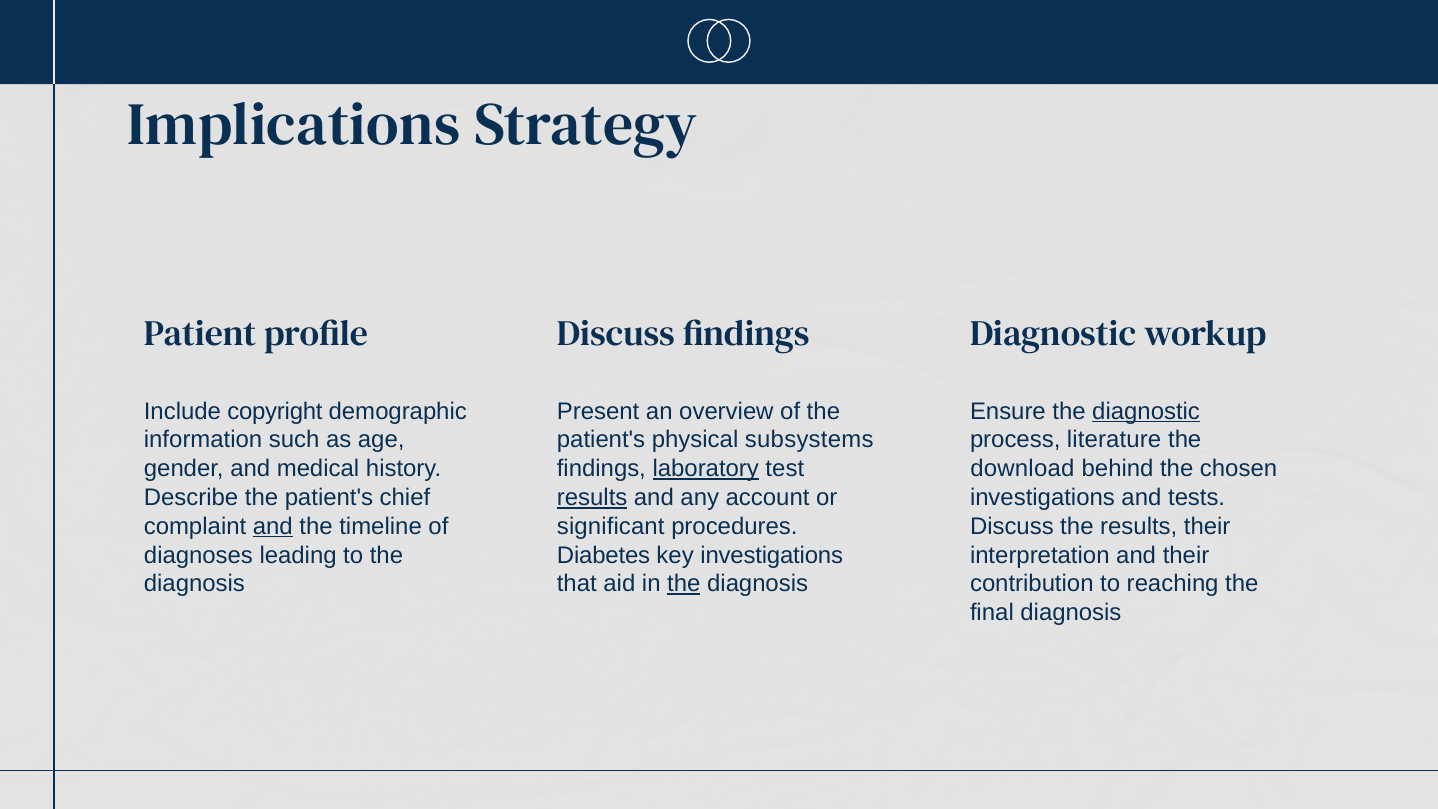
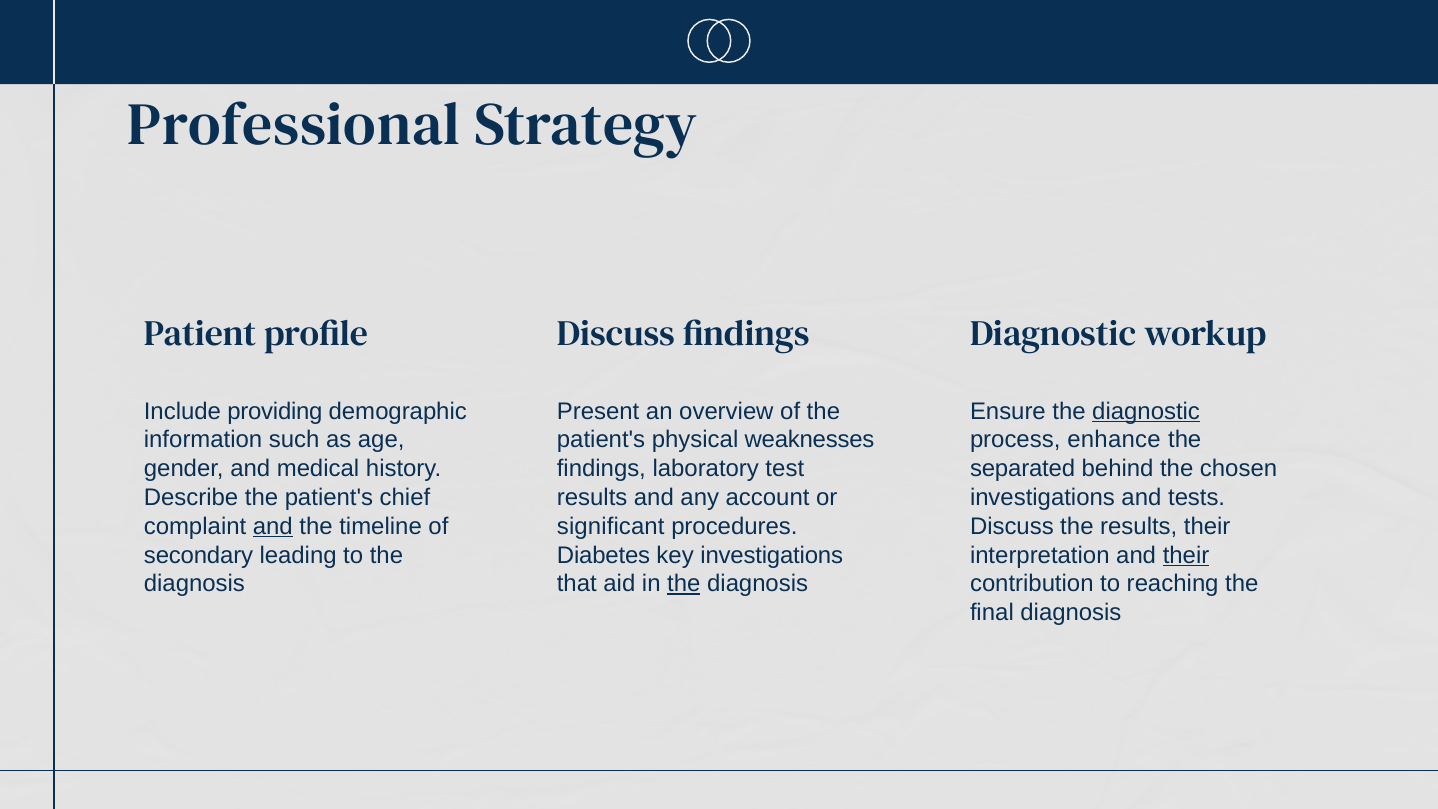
Implications: Implications -> Professional
copyright: copyright -> providing
subsystems: subsystems -> weaknesses
literature: literature -> enhance
laboratory underline: present -> none
download: download -> separated
results at (592, 498) underline: present -> none
diagnoses: diagnoses -> secondary
their at (1186, 555) underline: none -> present
